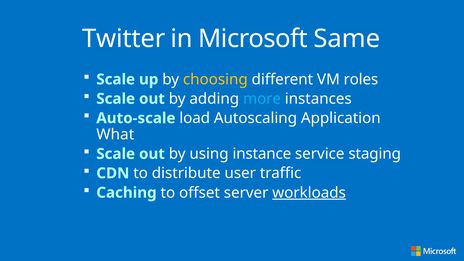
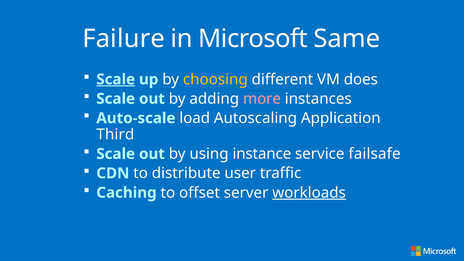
Twitter: Twitter -> Failure
Scale at (116, 79) underline: none -> present
roles: roles -> does
more colour: light blue -> pink
What: What -> Third
staging: staging -> failsafe
